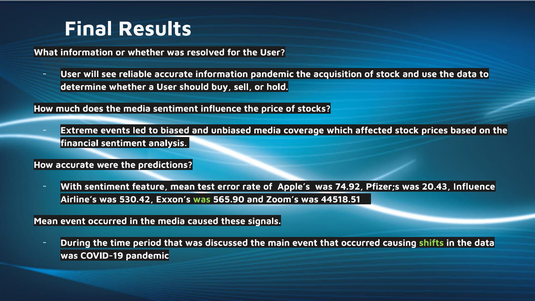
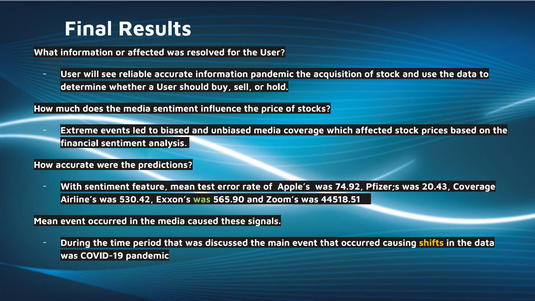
or whether: whether -> affected
20.43 Influence: Influence -> Coverage
shifts colour: light green -> yellow
